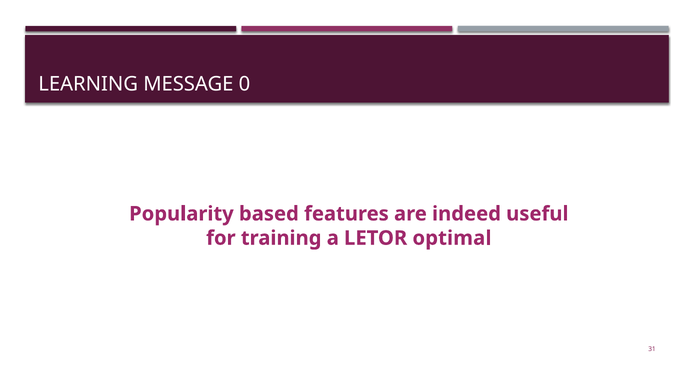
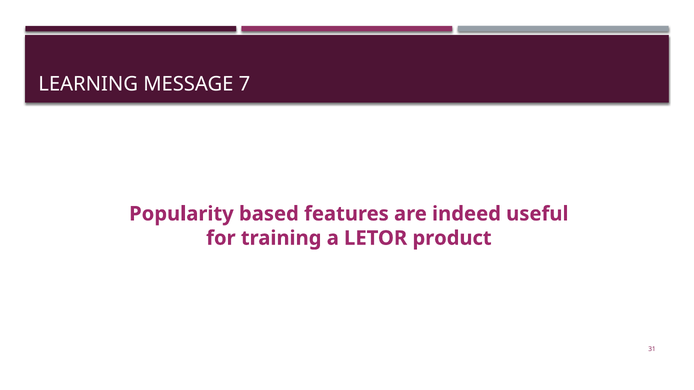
0: 0 -> 7
optimal: optimal -> product
